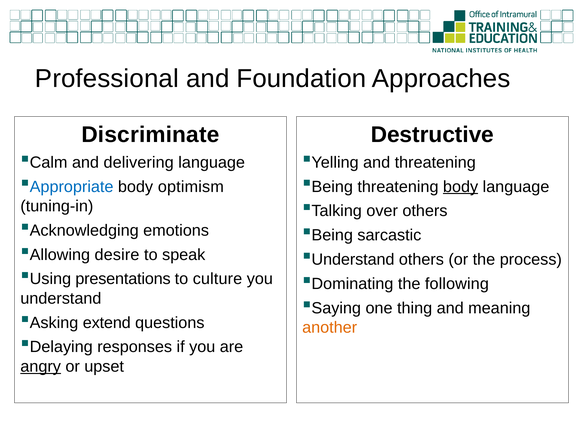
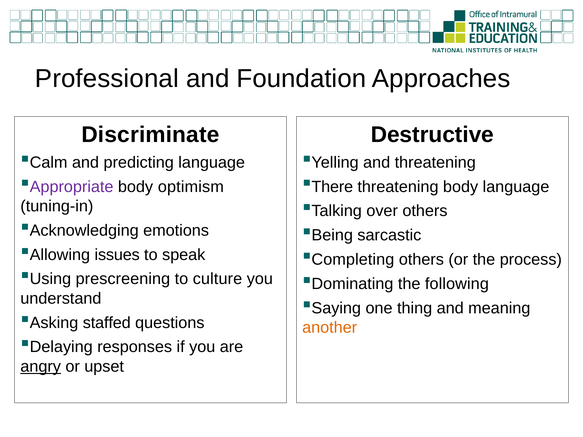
delivering: delivering -> predicting
Appropriate colour: blue -> purple
Being at (332, 187): Being -> There
body at (461, 187) underline: present -> none
desire: desire -> issues
Understand at (353, 260): Understand -> Completing
presentations: presentations -> prescreening
extend: extend -> staffed
